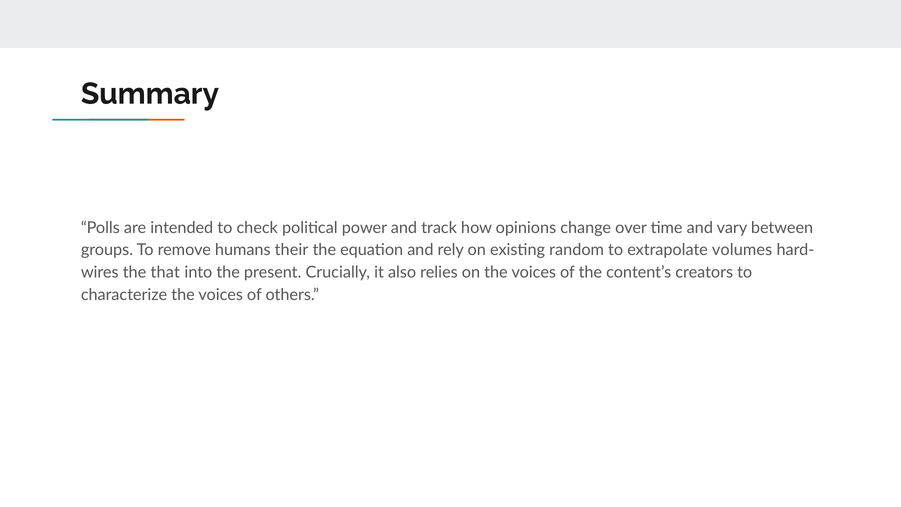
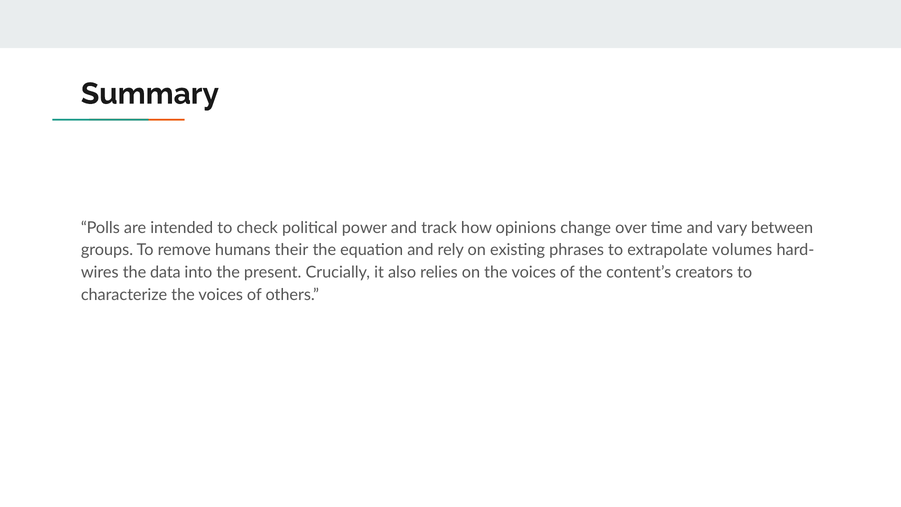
random: random -> phrases
that: that -> data
